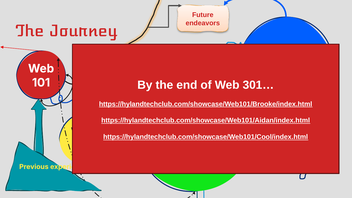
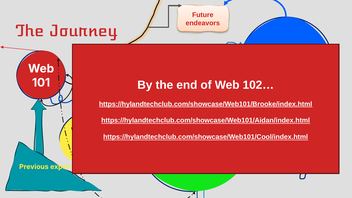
301…: 301… -> 102…
